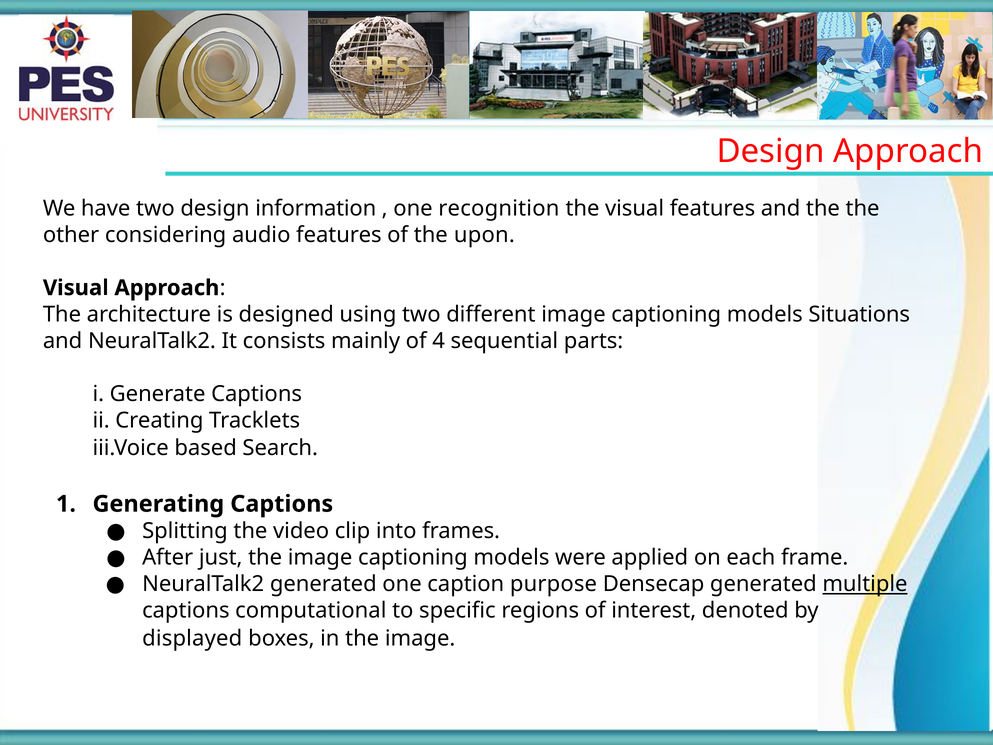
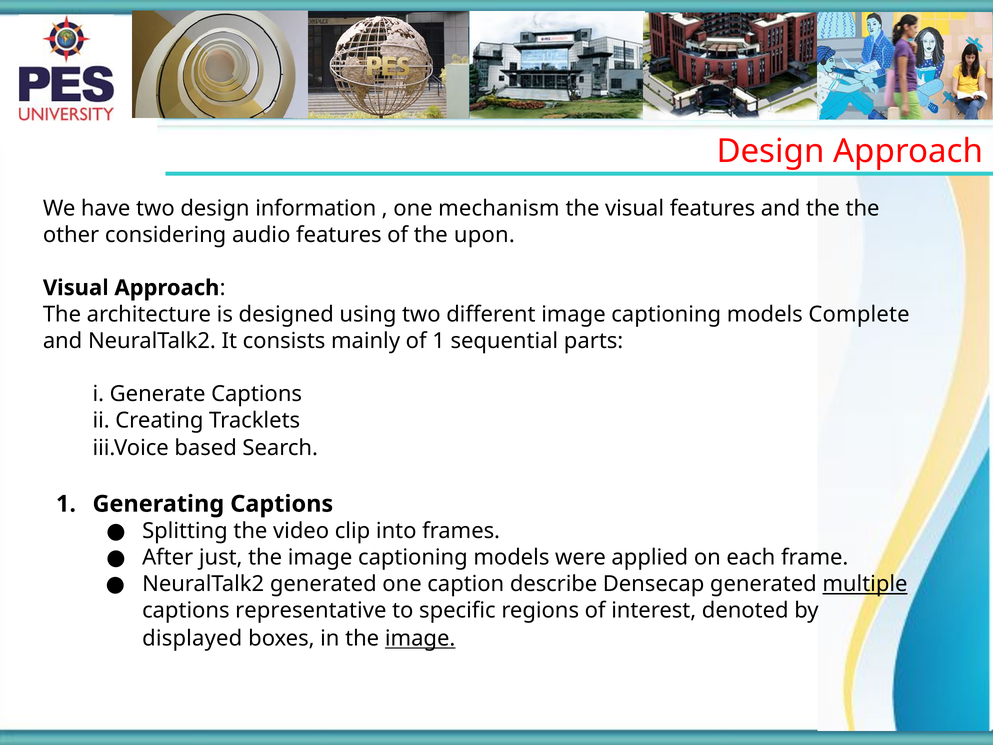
recognition: recognition -> mechanism
Situations: Situations -> Complete
of 4: 4 -> 1
purpose: purpose -> describe
computational: computational -> representative
image at (420, 638) underline: none -> present
